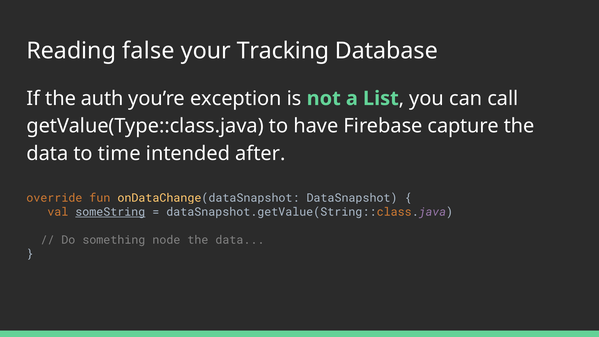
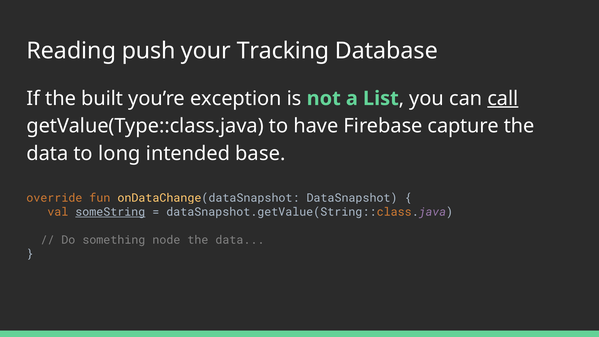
false: false -> push
auth: auth -> built
call underline: none -> present
time: time -> long
after: after -> base
